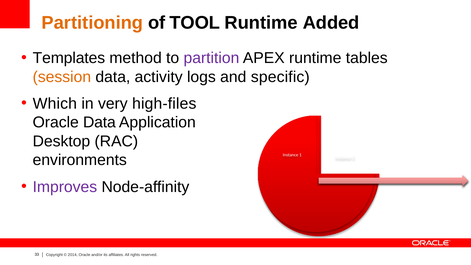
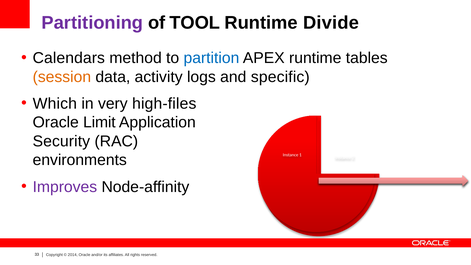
Partitioning colour: orange -> purple
Added: Added -> Divide
Templates: Templates -> Calendars
partition colour: purple -> blue
Oracle Data: Data -> Limit
Desktop: Desktop -> Security
